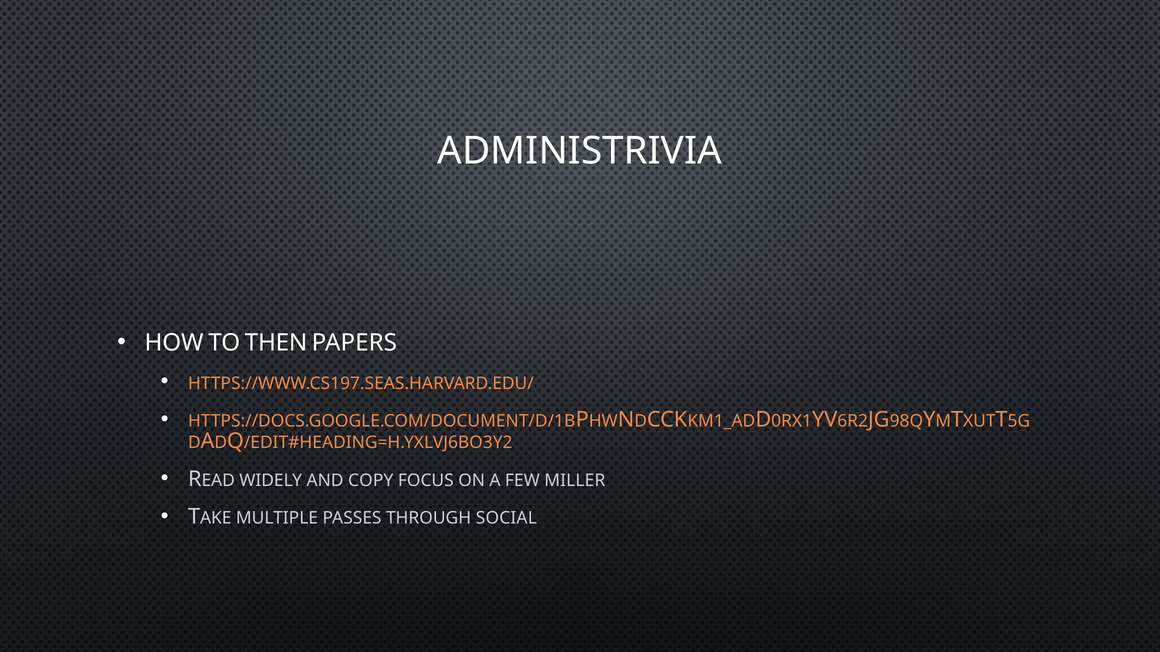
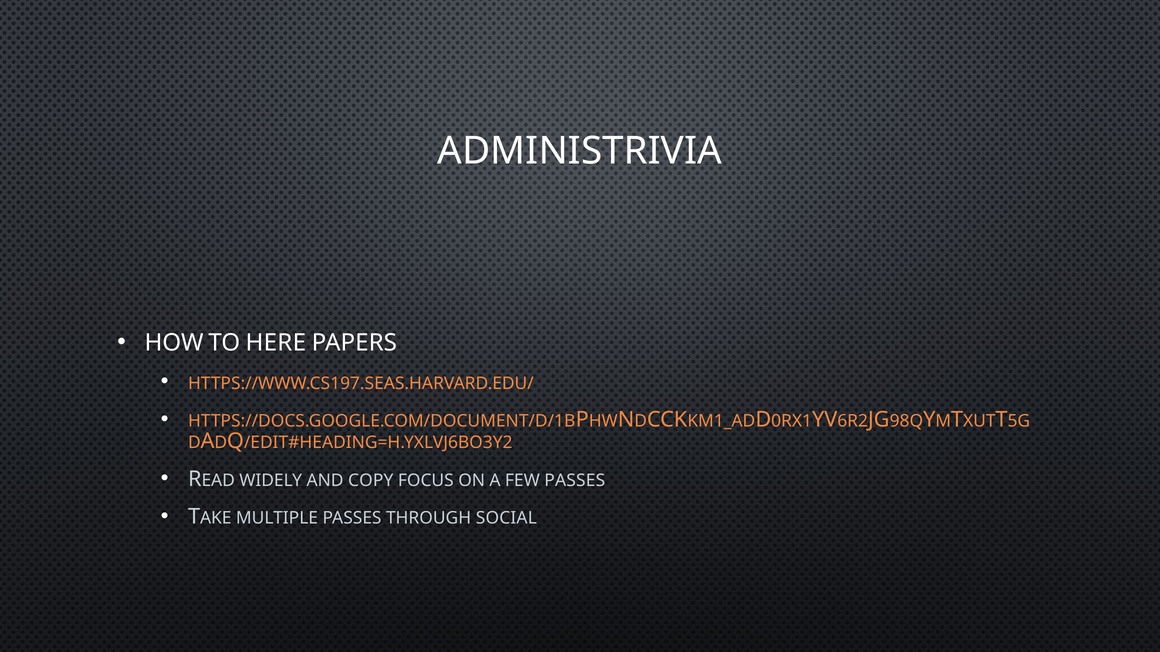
THEN: THEN -> HERE
FEW MILLER: MILLER -> PASSES
